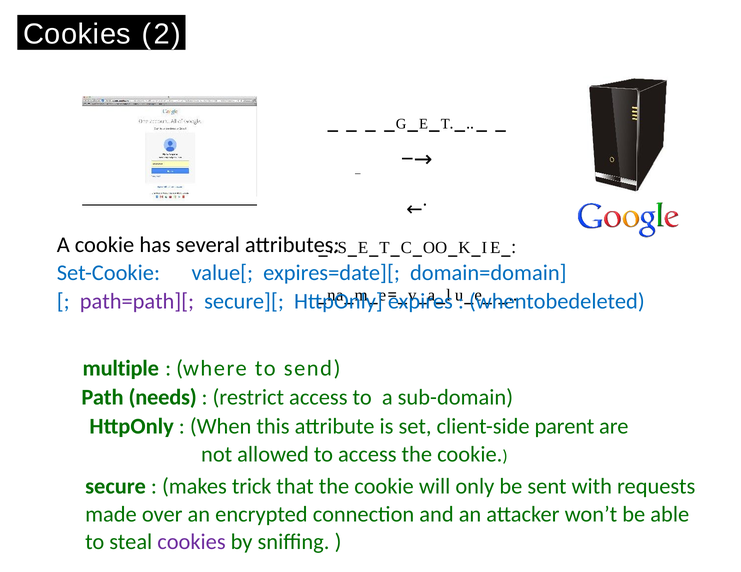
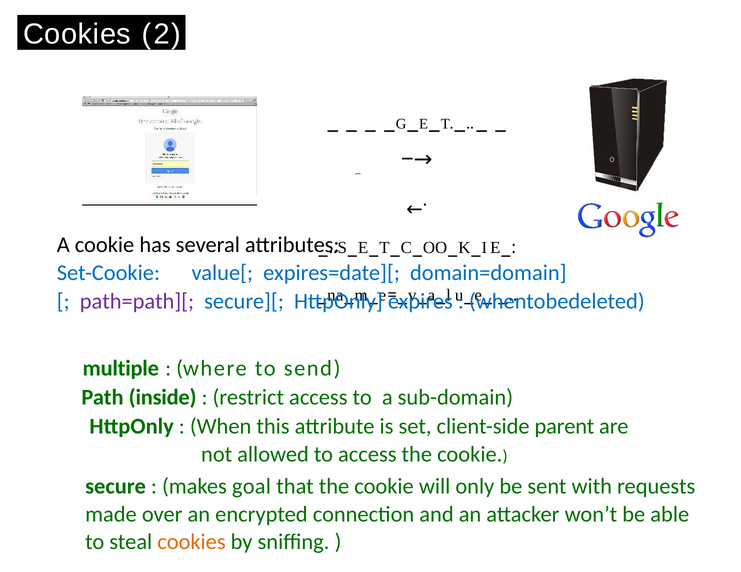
needs: needs -> inside
trick: trick -> goal
cookies at (191, 543) colour: purple -> orange
